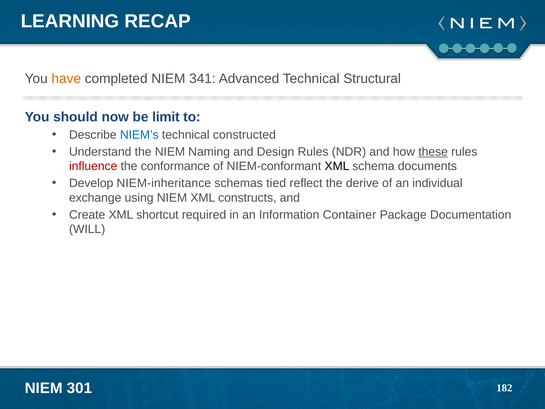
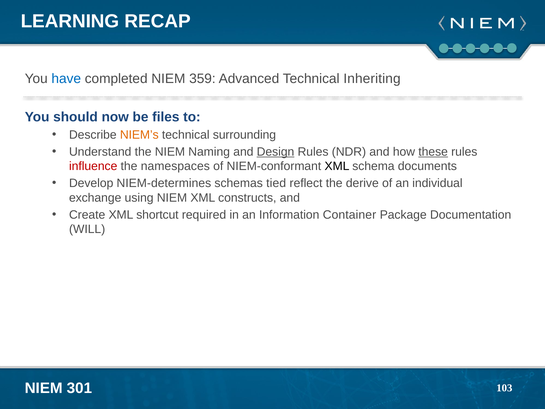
have colour: orange -> blue
341: 341 -> 359
Structural: Structural -> Inheriting
limit: limit -> files
NIEM’s colour: blue -> orange
constructed: constructed -> surrounding
Design underline: none -> present
conformance: conformance -> namespaces
NIEM-inheritance: NIEM-inheritance -> NIEM-determines
182: 182 -> 103
